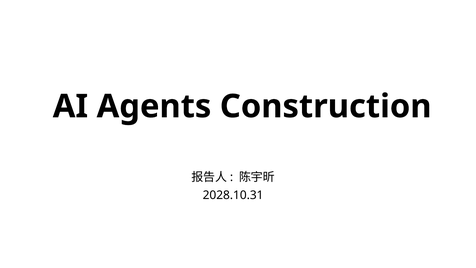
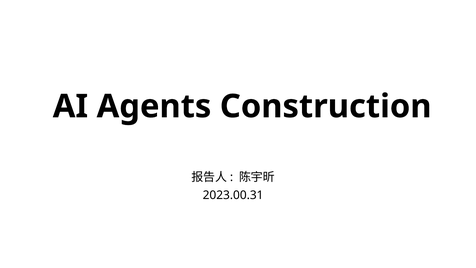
2028.10.31: 2028.10.31 -> 2023.00.31
